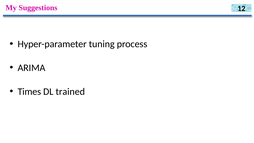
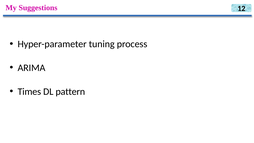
trained: trained -> pattern
